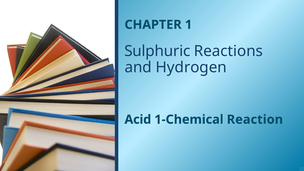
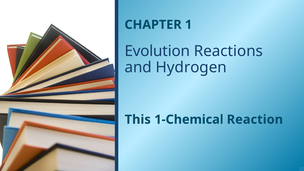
Sulphuric: Sulphuric -> Evolution
Acid: Acid -> This
